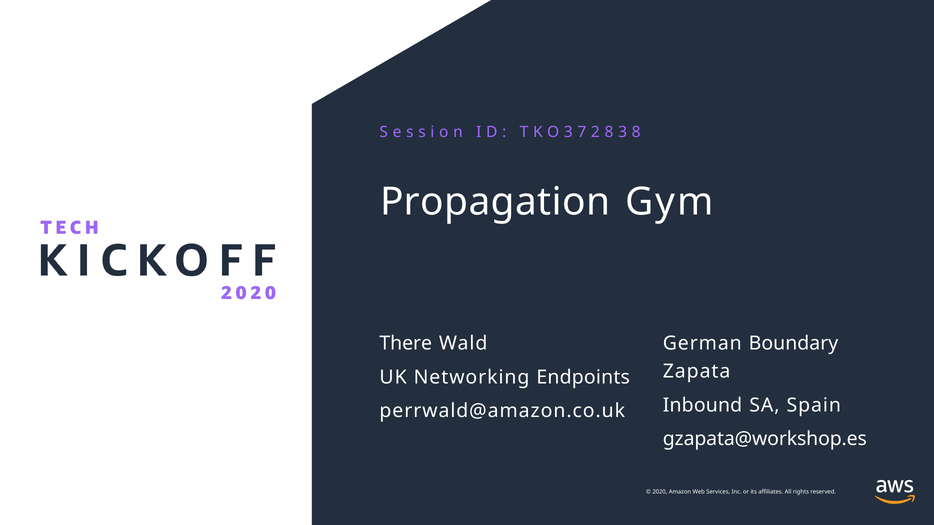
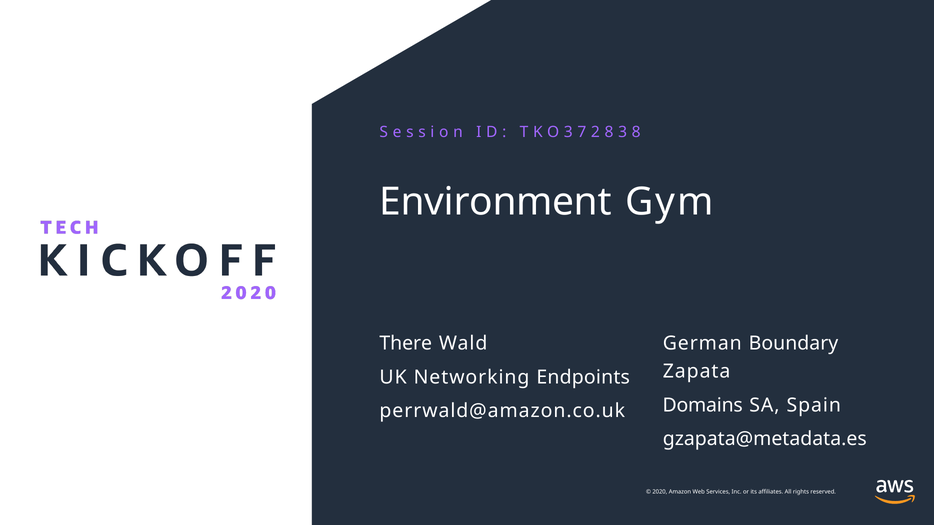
Propagation: Propagation -> Environment
Inbound: Inbound -> Domains
gzapata@workshop.es: gzapata@workshop.es -> gzapata@metadata.es
